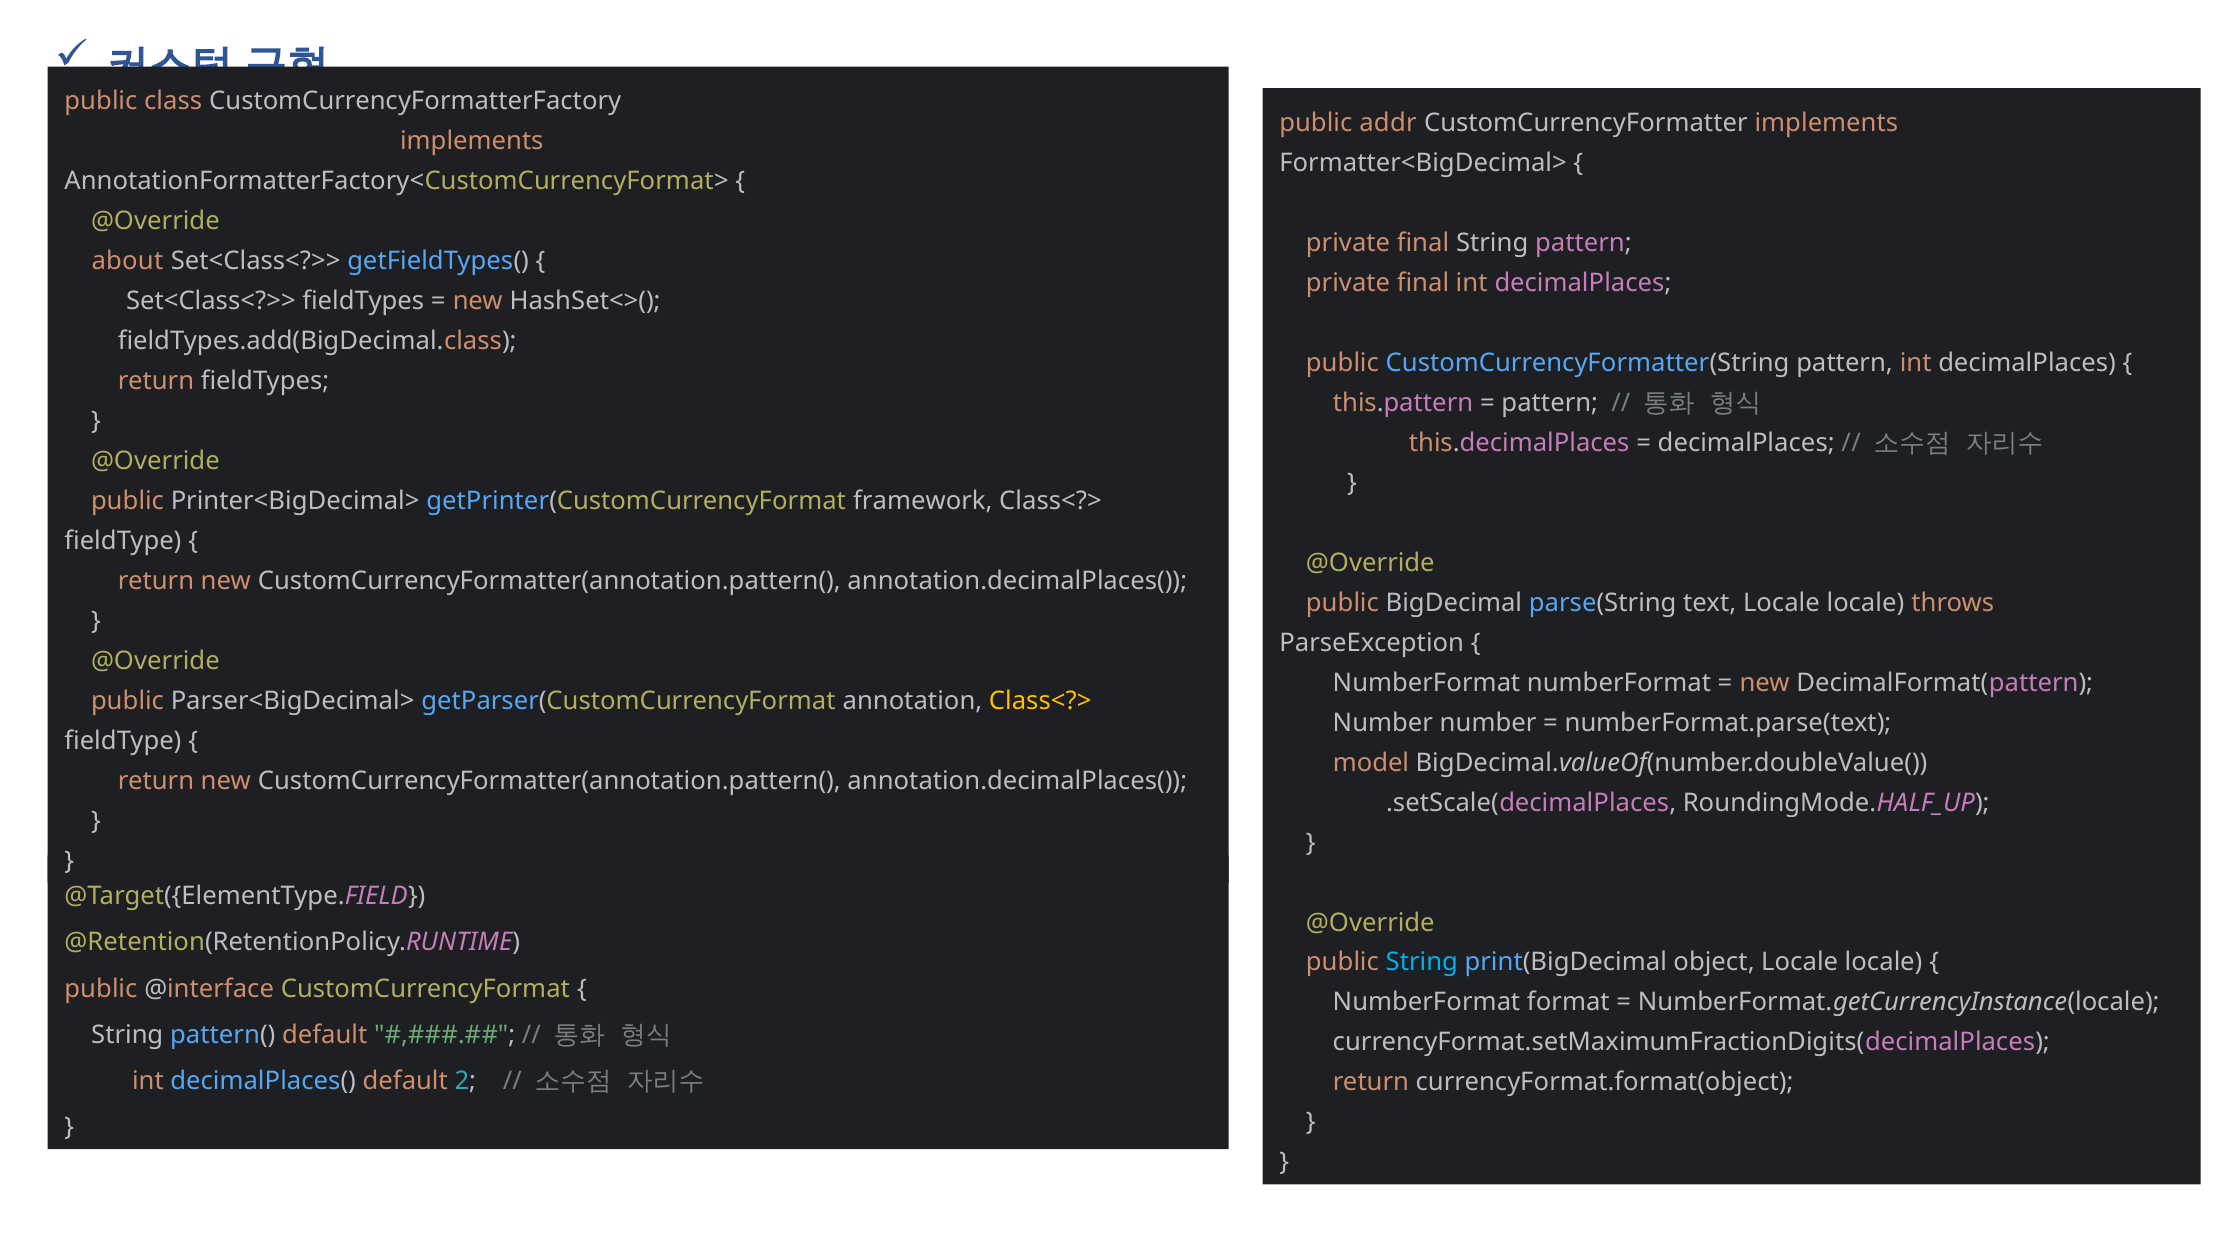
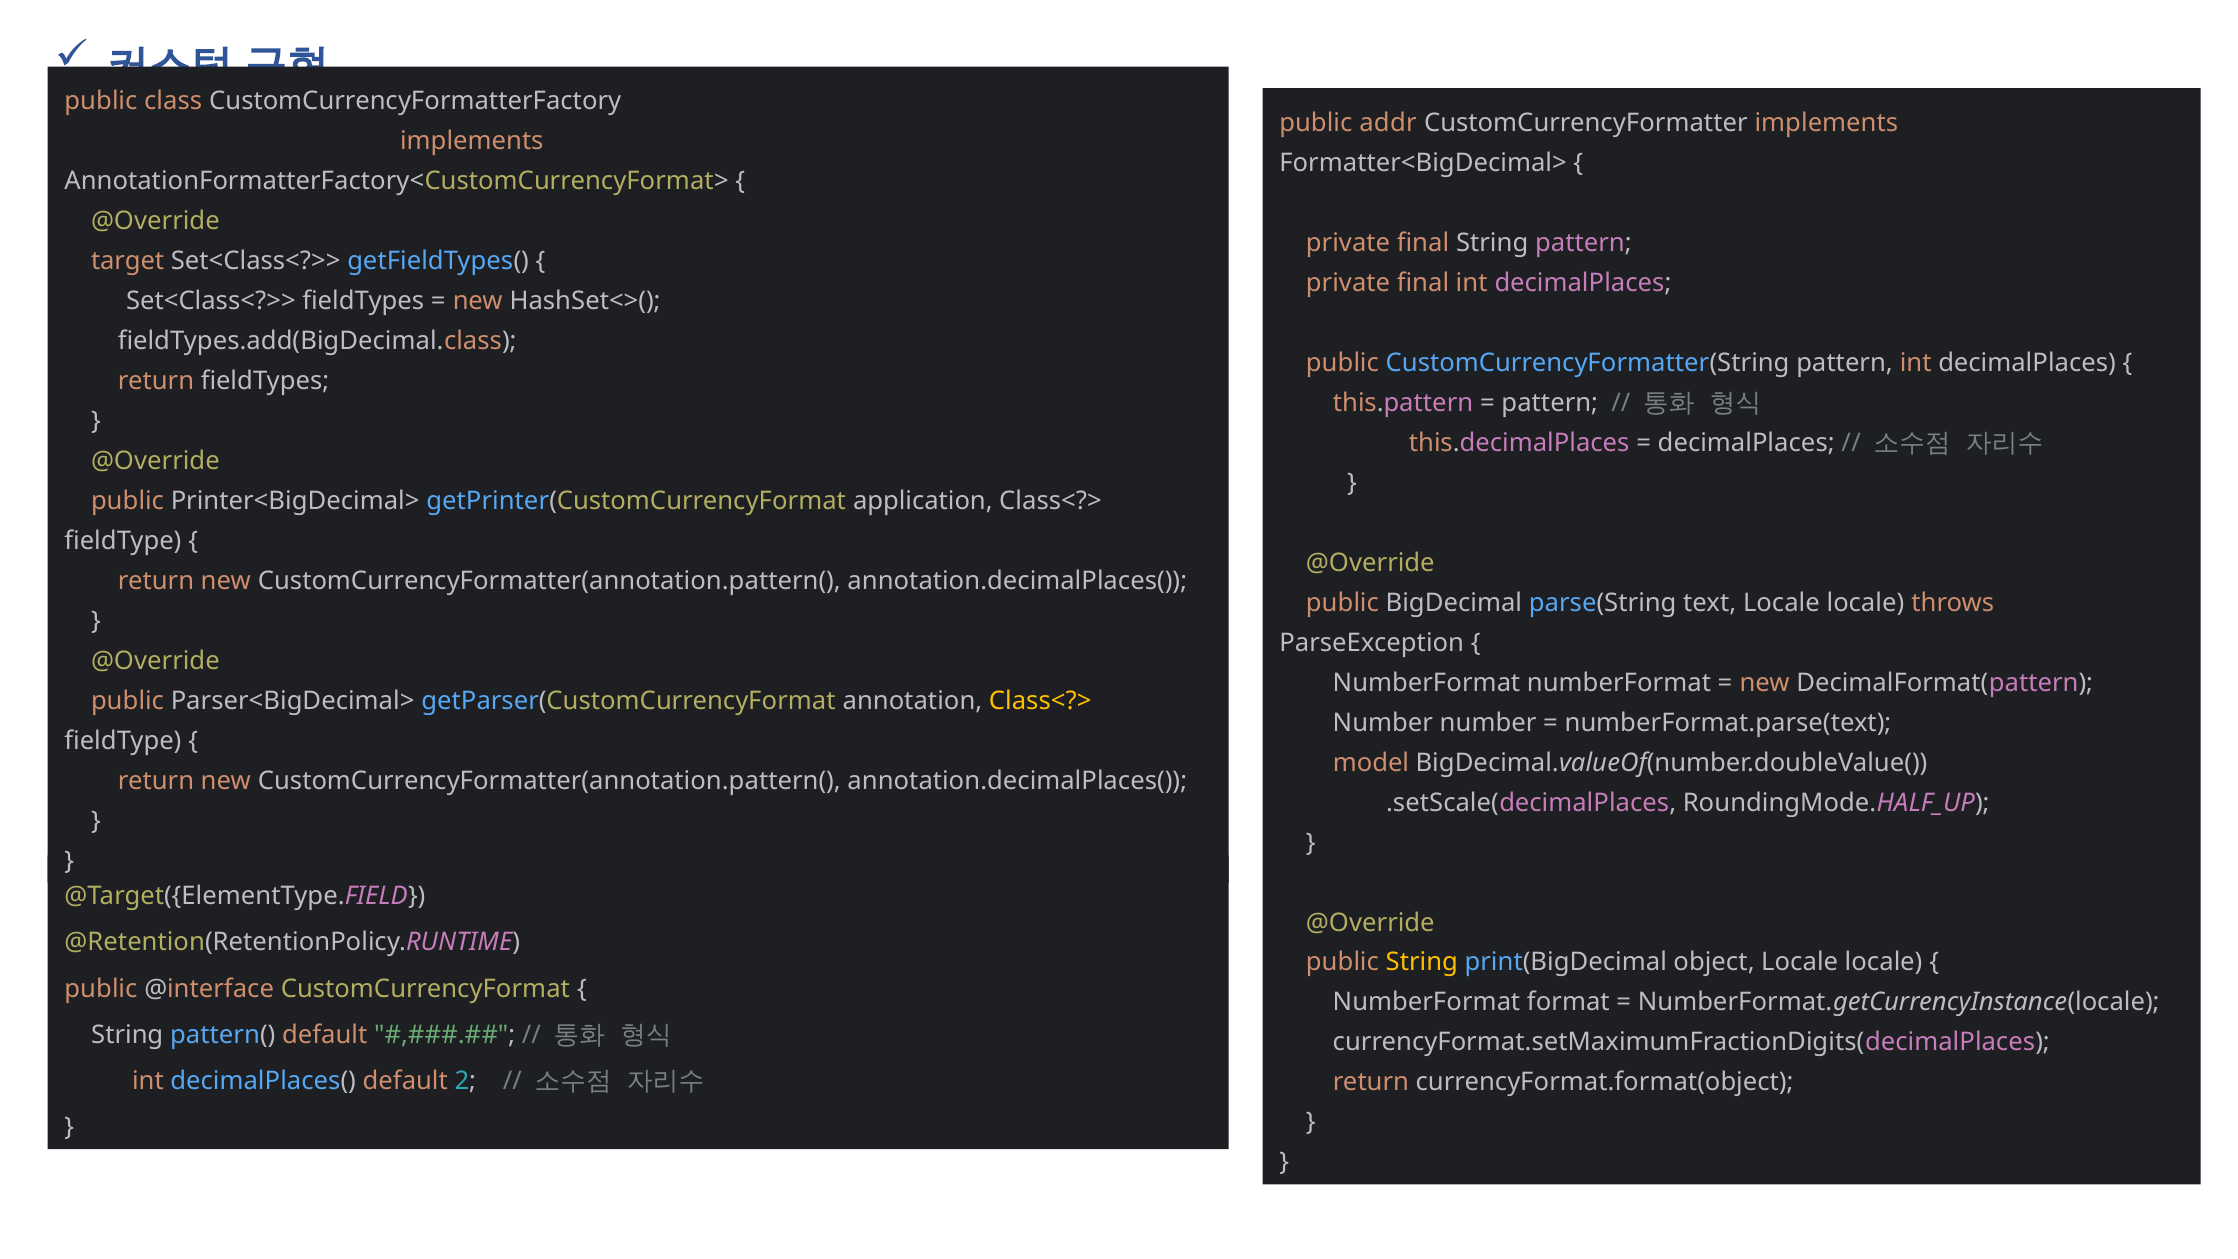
about: about -> target
framework: framework -> application
String at (1422, 962) colour: light blue -> yellow
